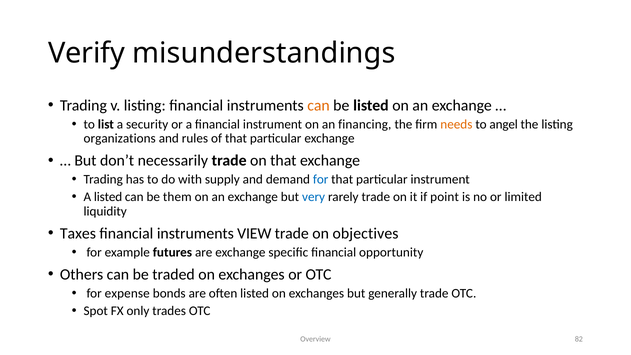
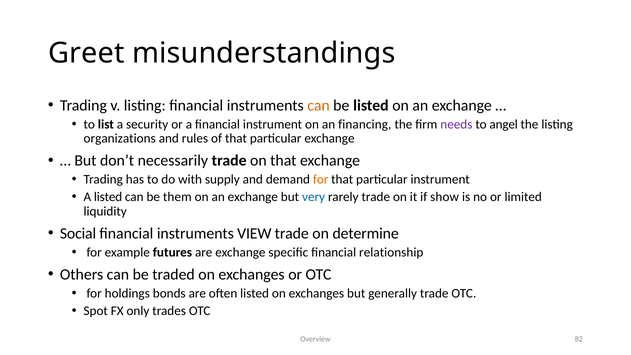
Verify: Verify -> Greet
needs colour: orange -> purple
for at (321, 179) colour: blue -> orange
point: point -> show
Taxes: Taxes -> Social
objectives: objectives -> determine
opportunity: opportunity -> relationship
expense: expense -> holdings
